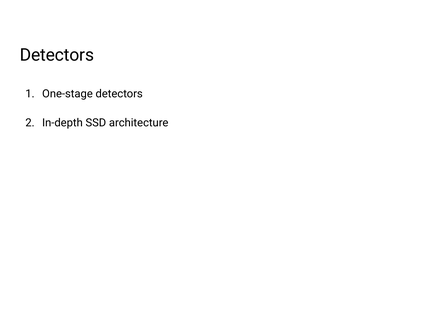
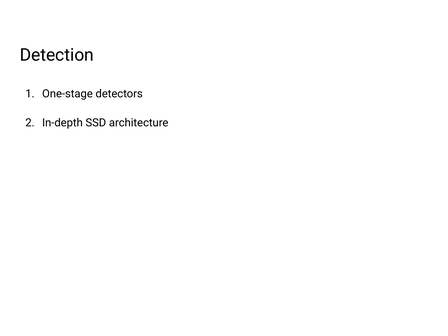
Detectors at (57, 55): Detectors -> Detection
